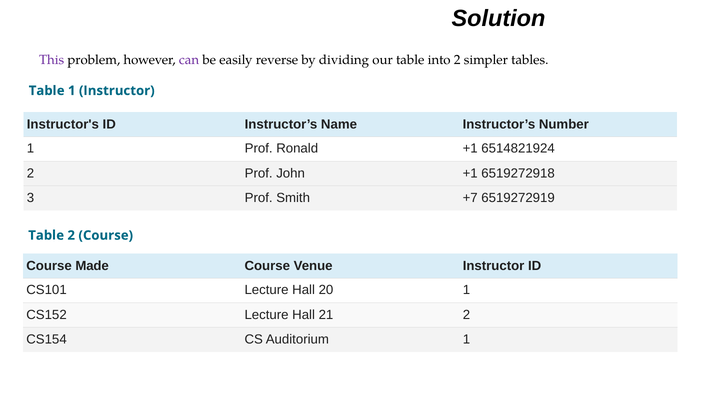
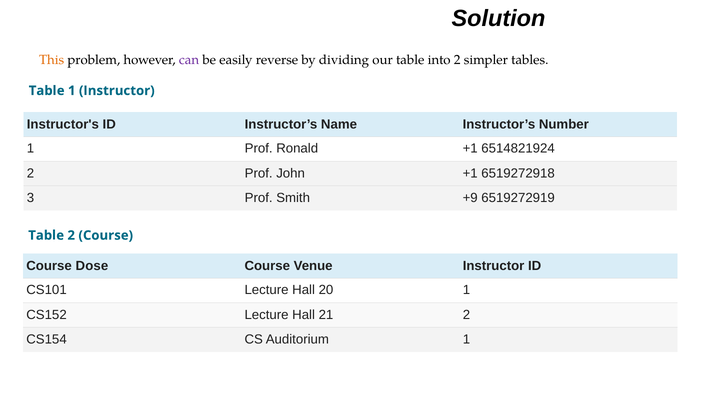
This colour: purple -> orange
+7: +7 -> +9
Made: Made -> Dose
